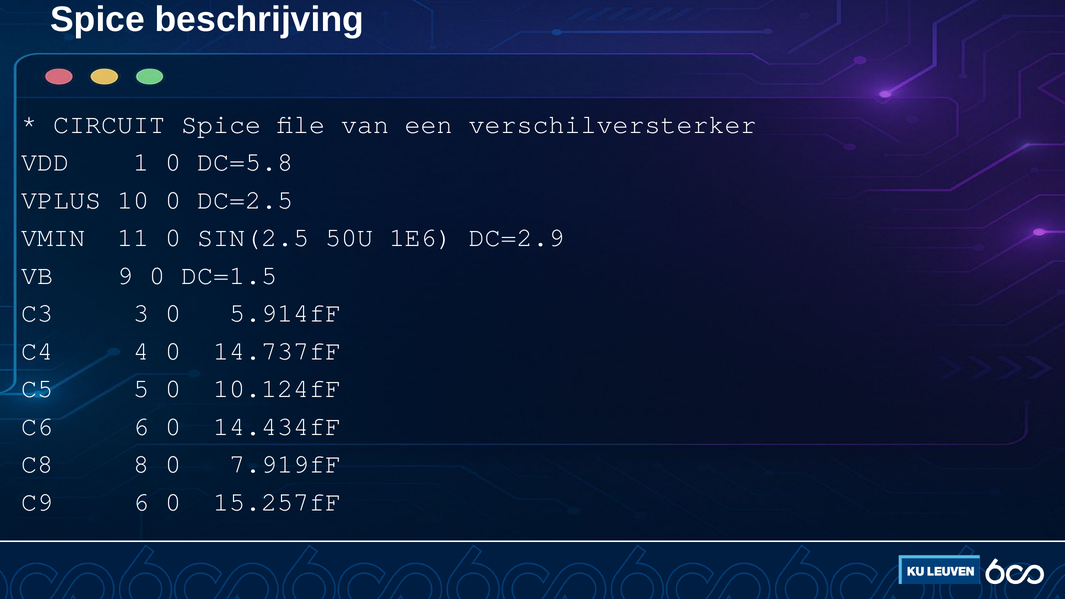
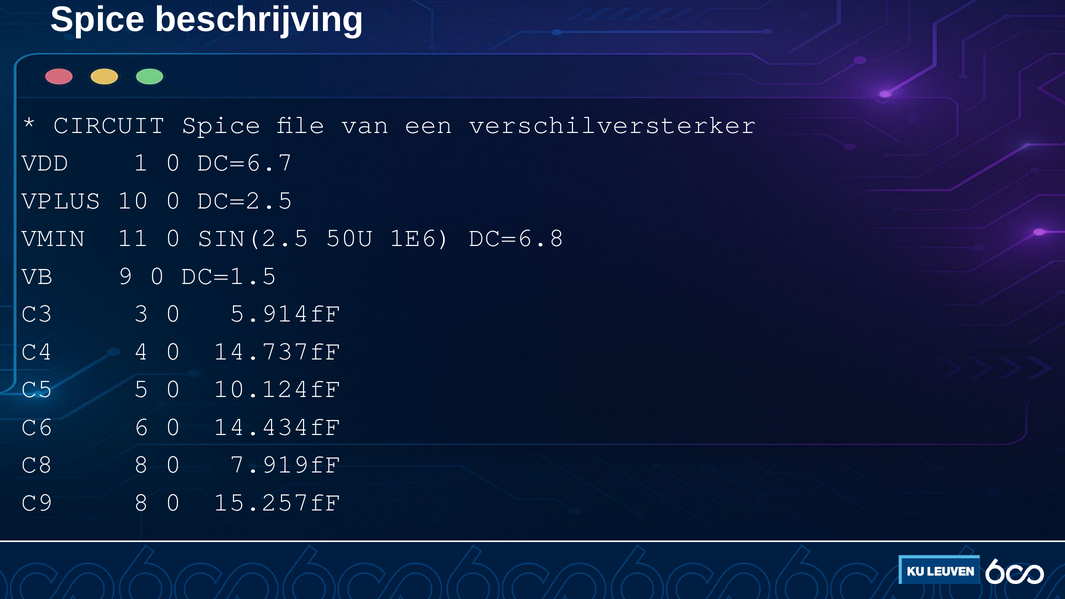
DC=5.8: DC=5.8 -> DC=6.7
DC=2.9: DC=2.9 -> DC=6.8
C9 6: 6 -> 8
